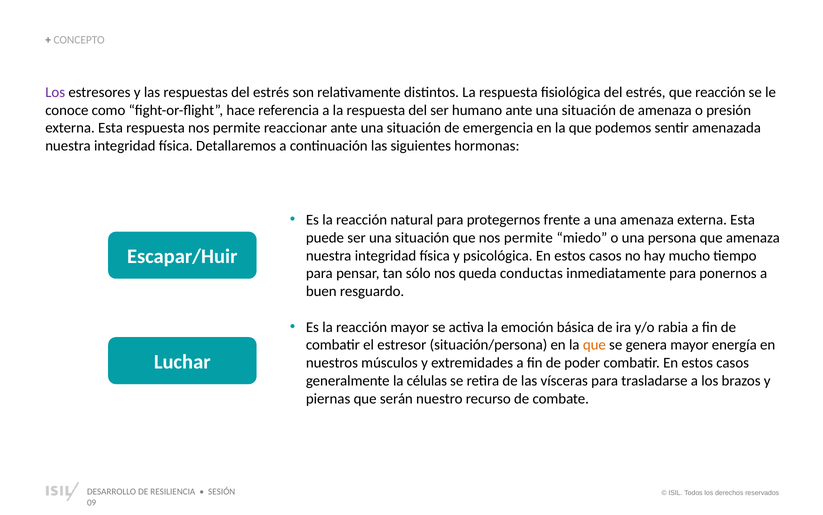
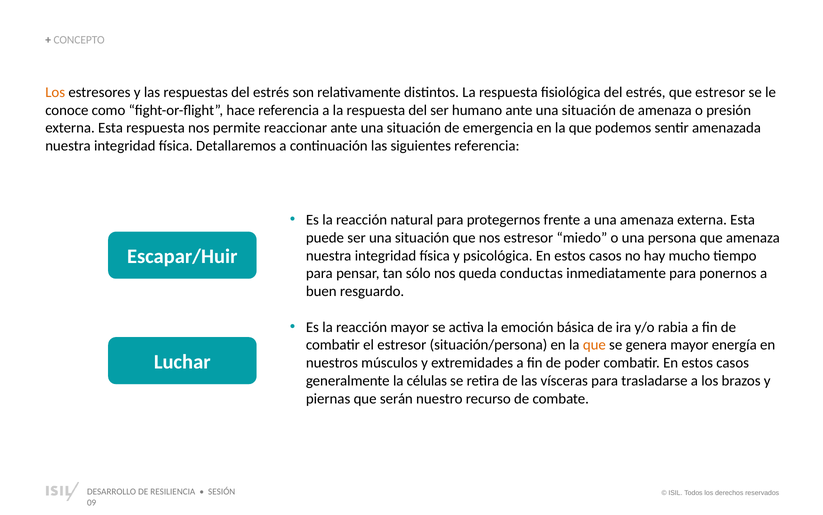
Los at (55, 92) colour: purple -> orange
que reacción: reacción -> estresor
siguientes hormonas: hormonas -> referencia
que nos permite: permite -> estresor
